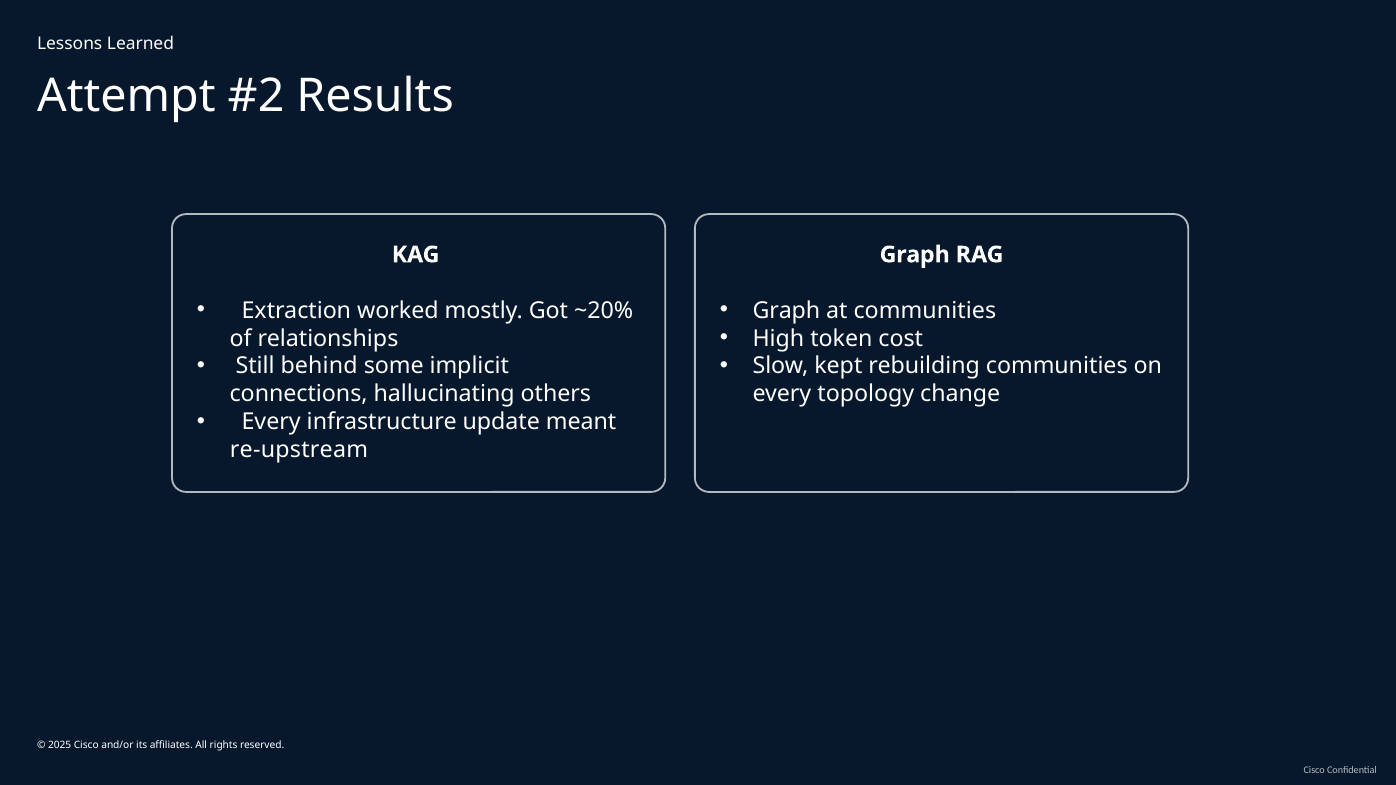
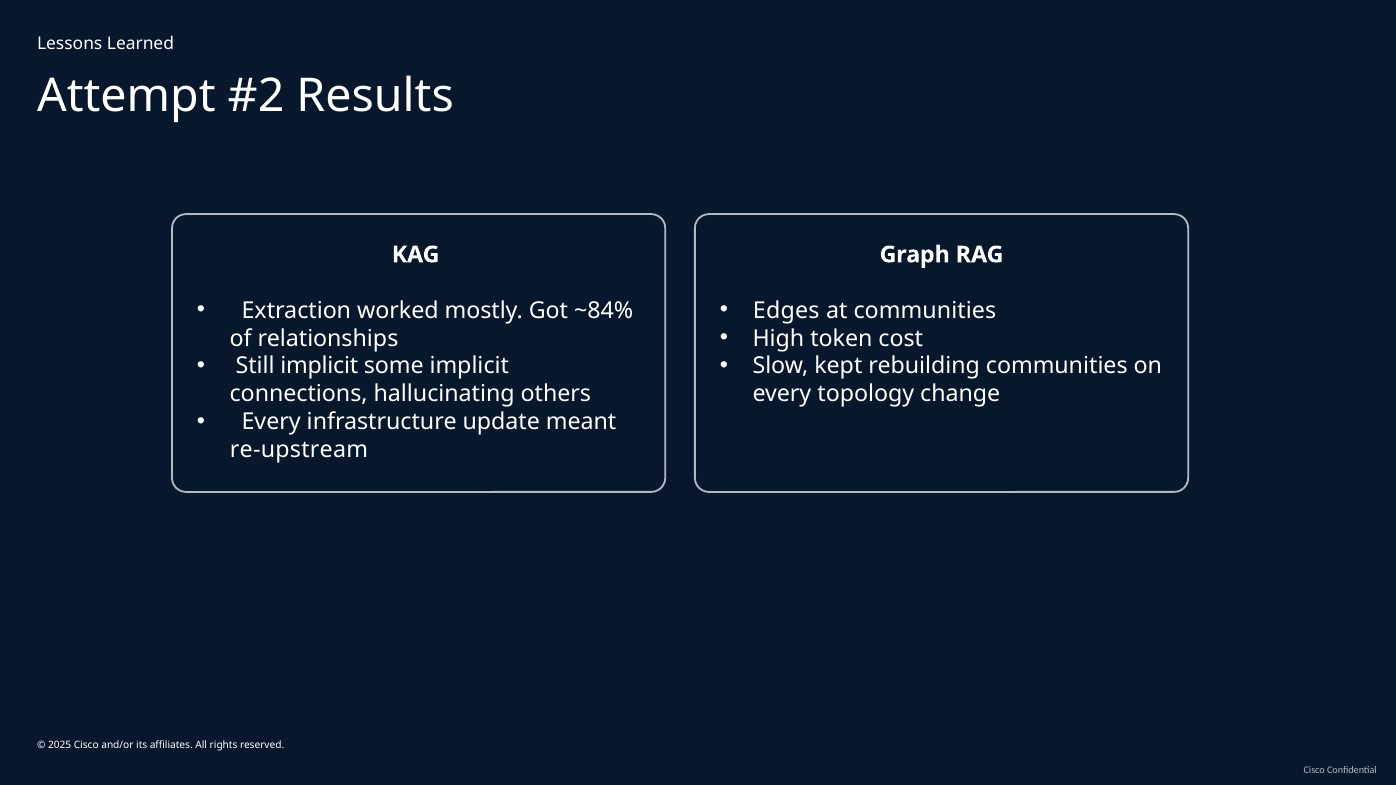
~20%: ~20% -> ~84%
Graph at (786, 311): Graph -> Edges
Still behind: behind -> implicit
